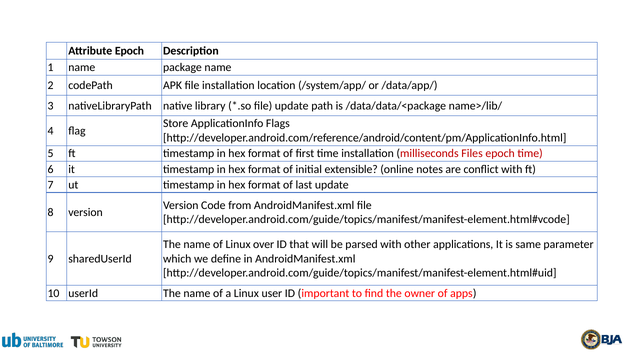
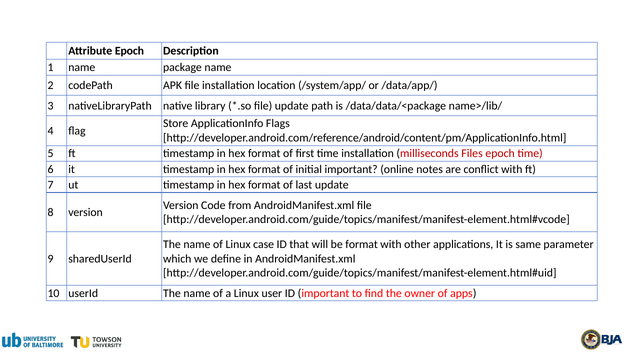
initial extensible: extensible -> important
over: over -> case
be parsed: parsed -> format
